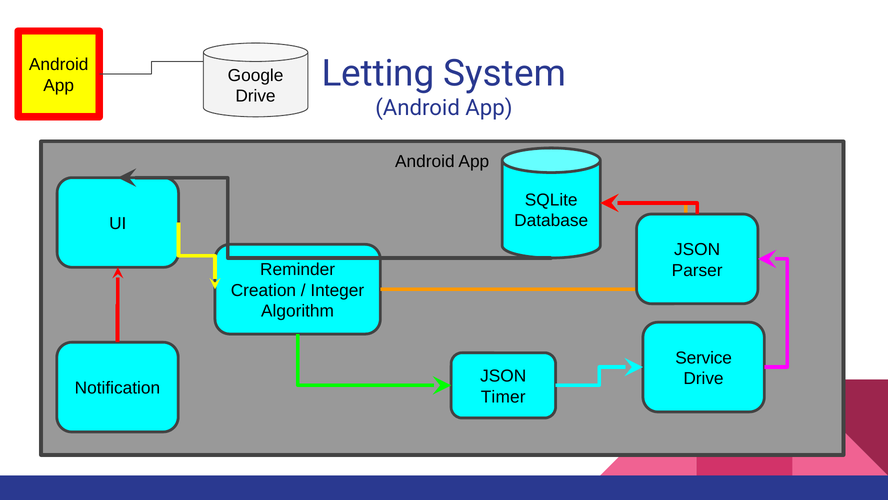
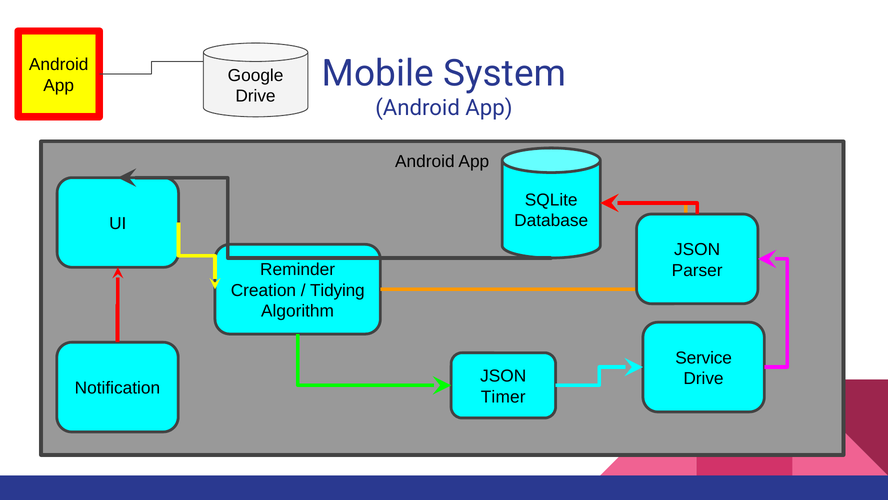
Letting: Letting -> Mobile
Integer: Integer -> Tidying
